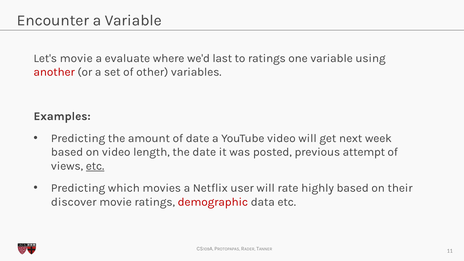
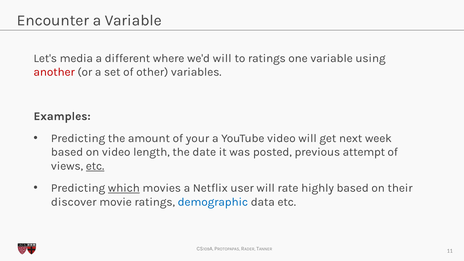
Let's movie: movie -> media
evaluate: evaluate -> different
we'd last: last -> will
of date: date -> your
which underline: none -> present
demographic colour: red -> blue
